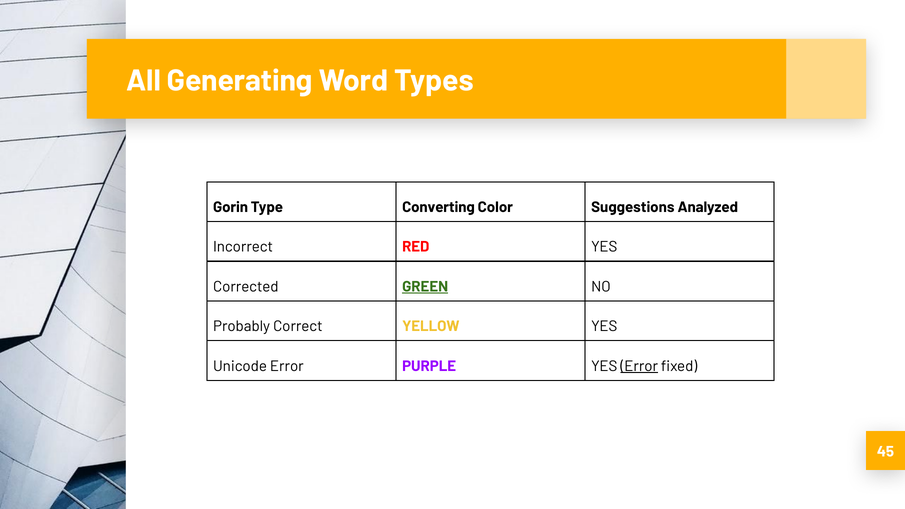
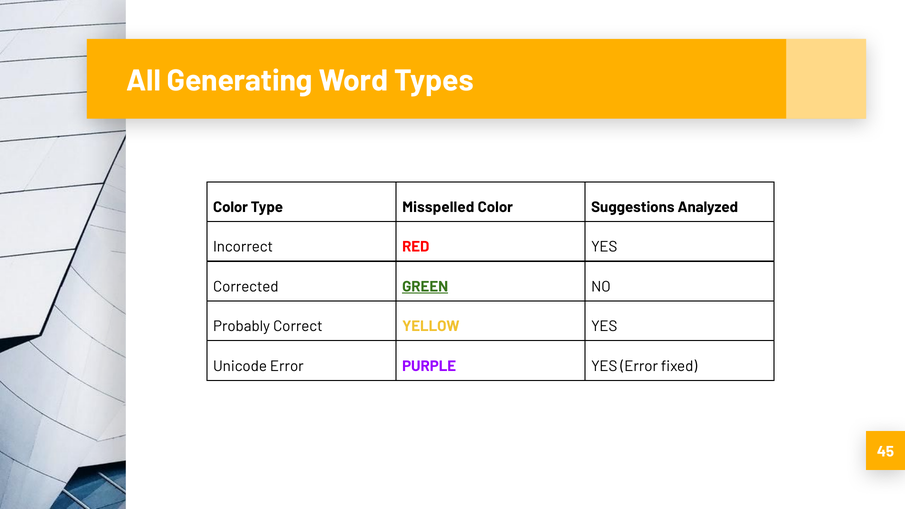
Gorin at (231, 207): Gorin -> Color
Converting: Converting -> Misspelled
Error at (639, 366) underline: present -> none
